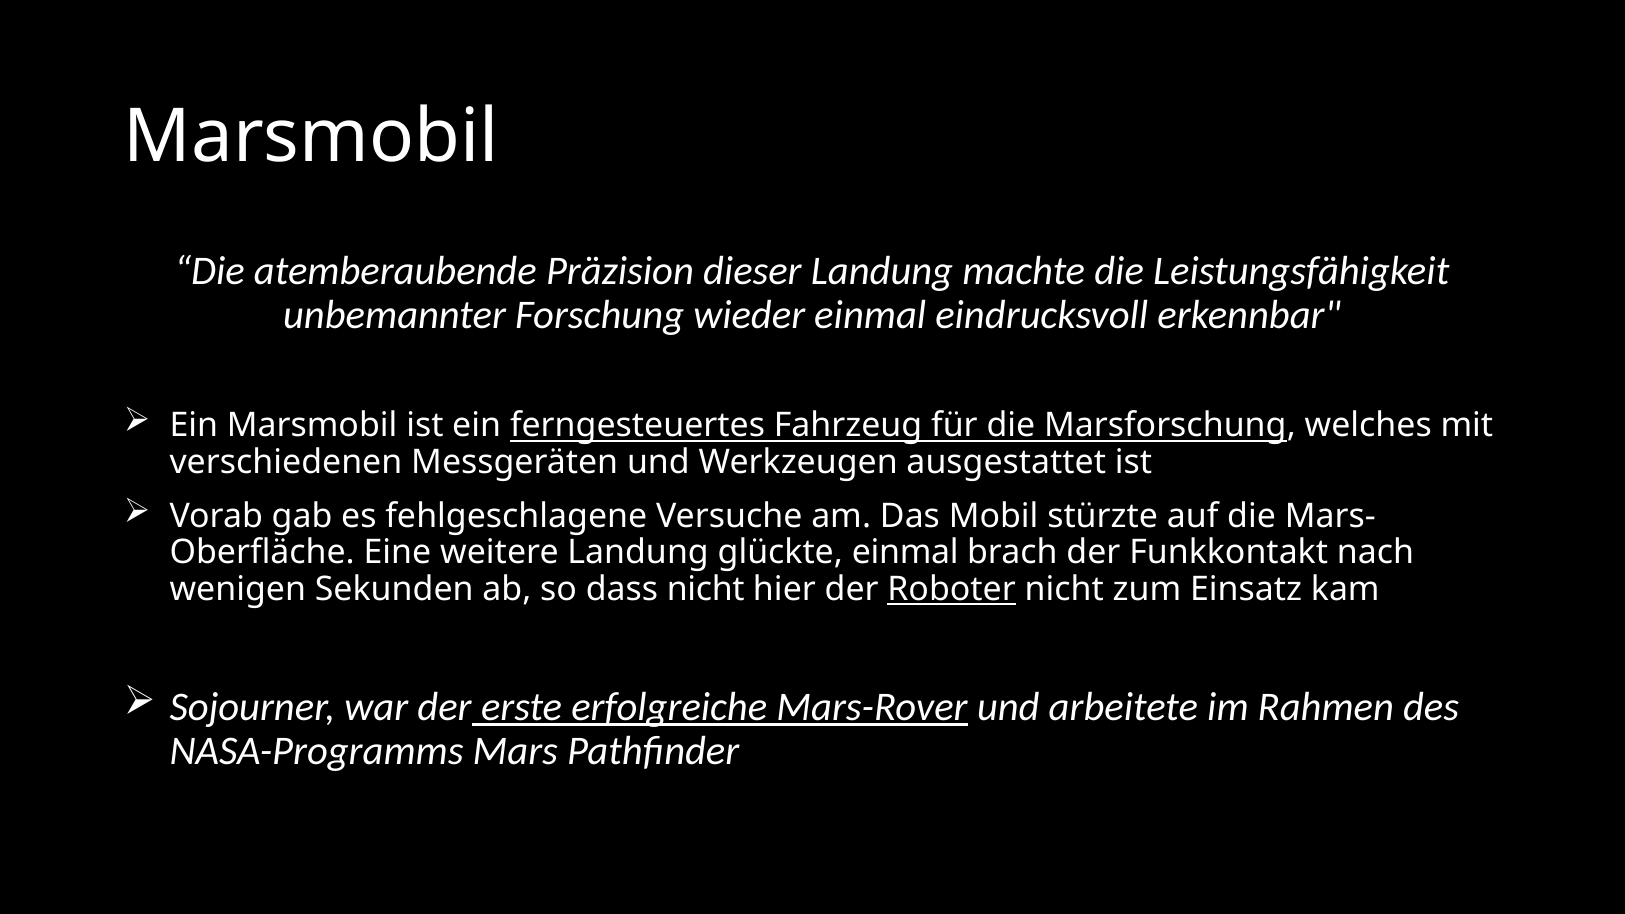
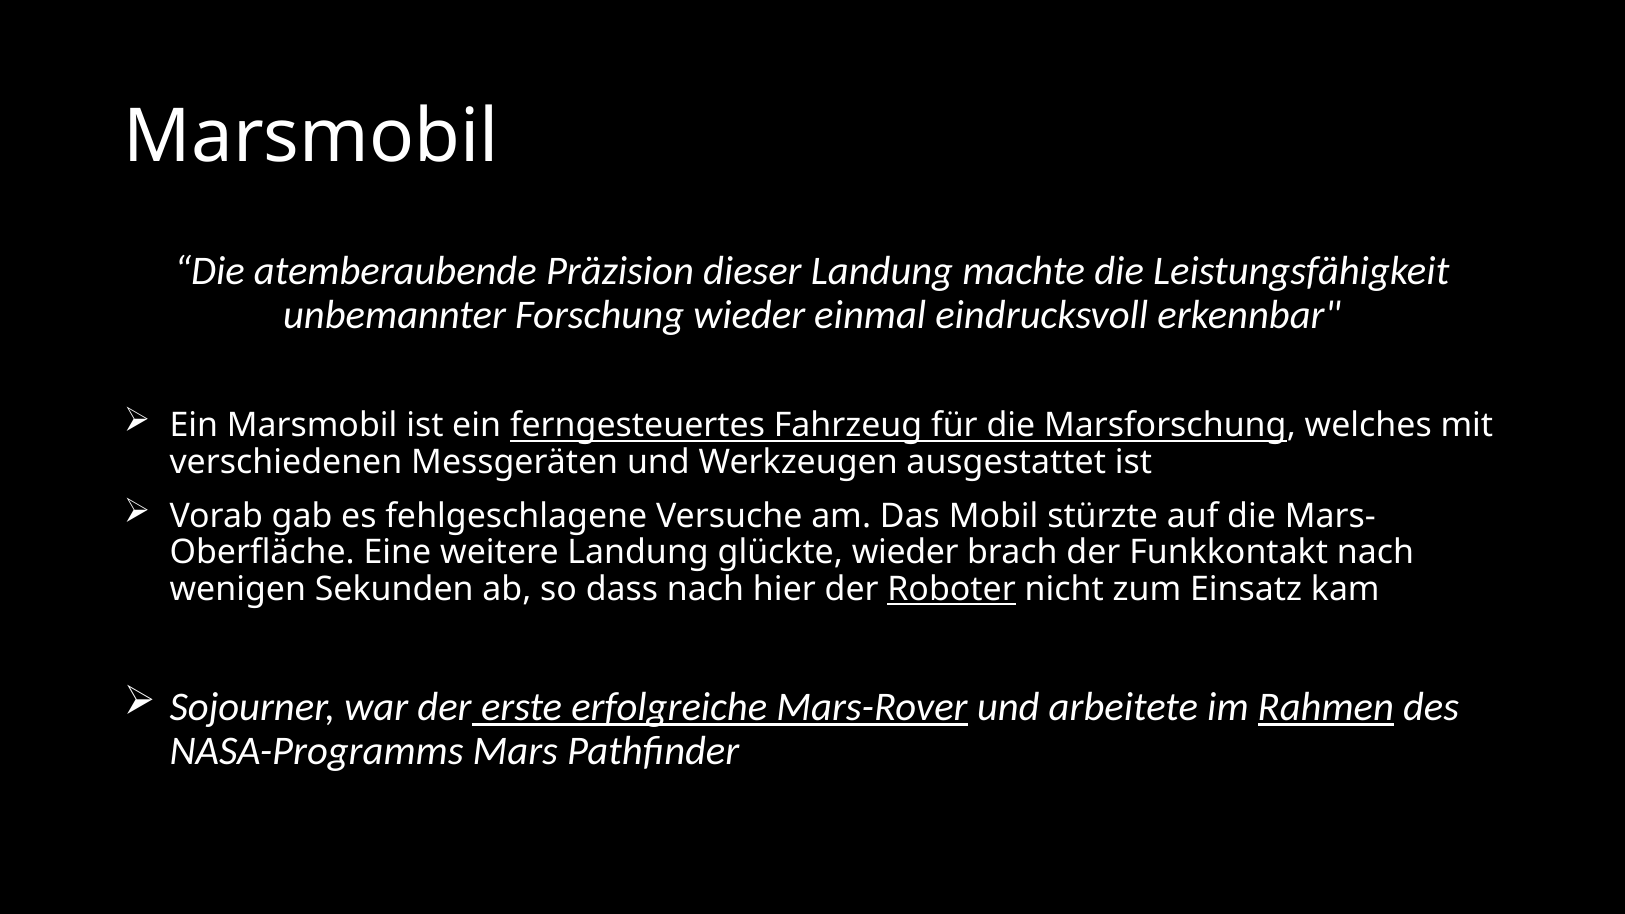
glückte einmal: einmal -> wieder
dass nicht: nicht -> nach
Rahmen underline: none -> present
